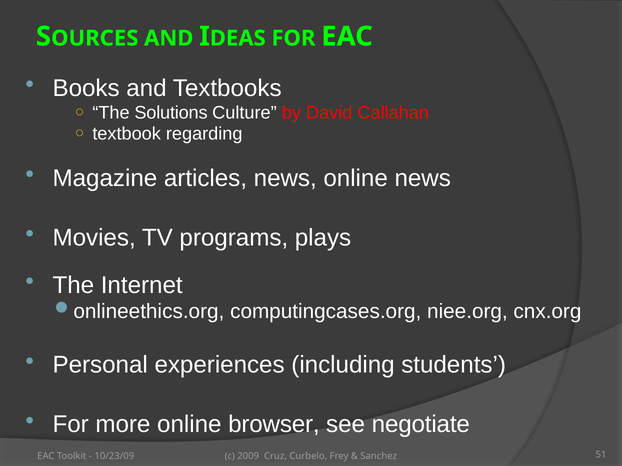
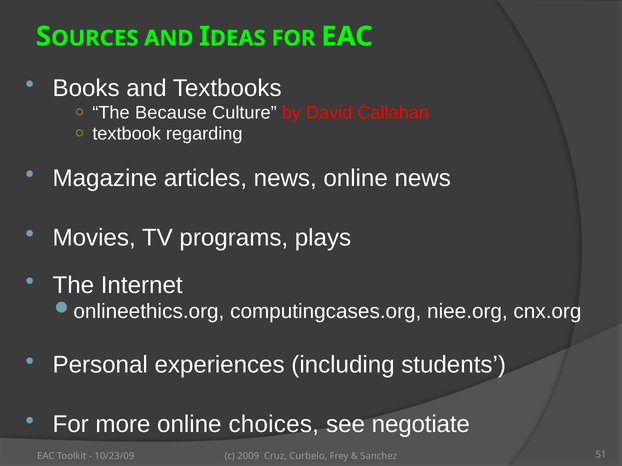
Solutions: Solutions -> Because
browser: browser -> choices
